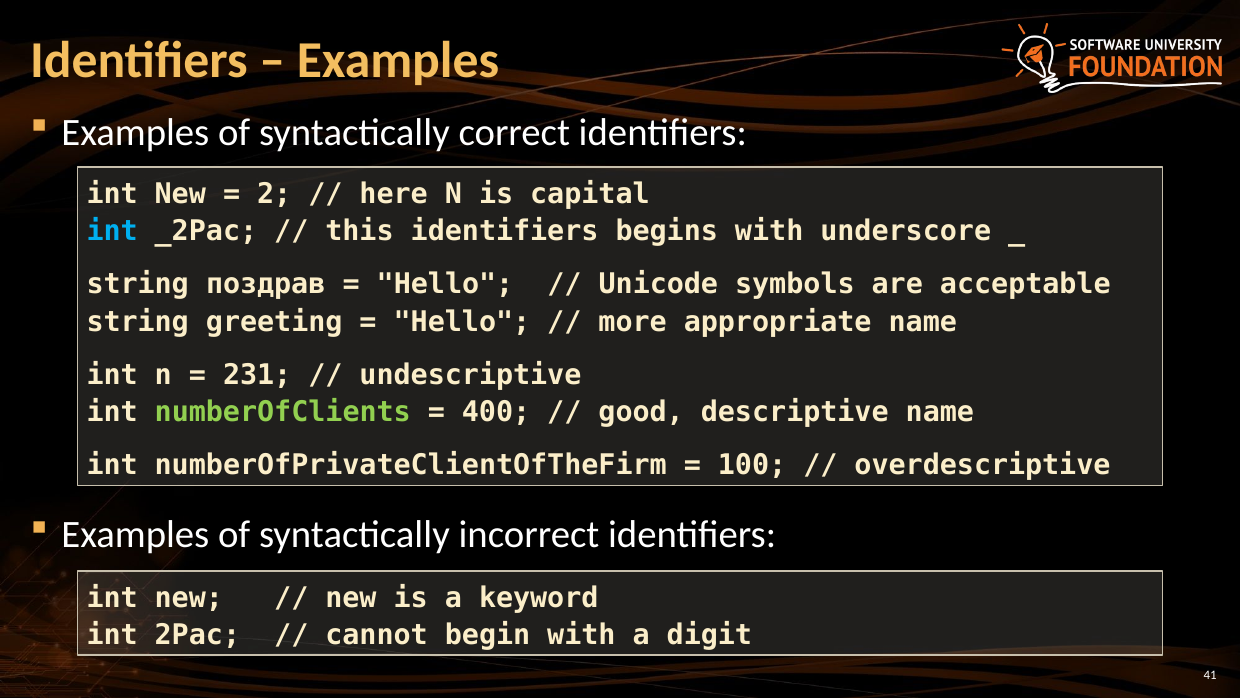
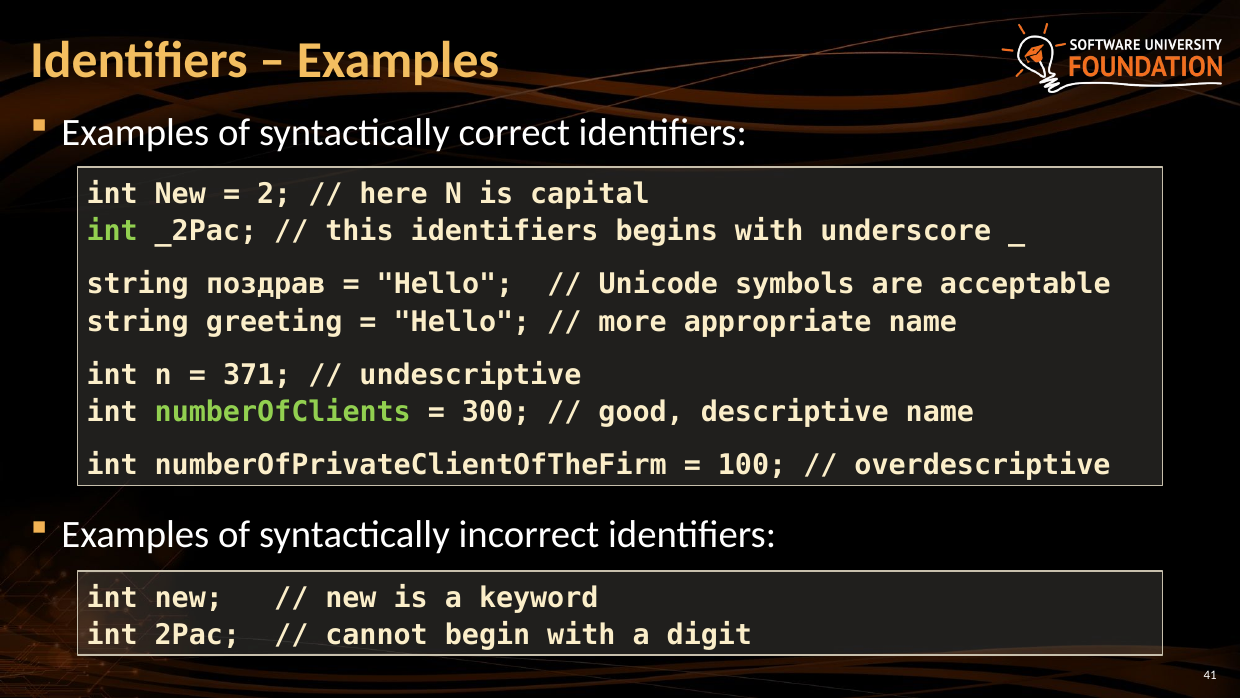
int at (112, 231) colour: light blue -> light green
231: 231 -> 371
400: 400 -> 300
